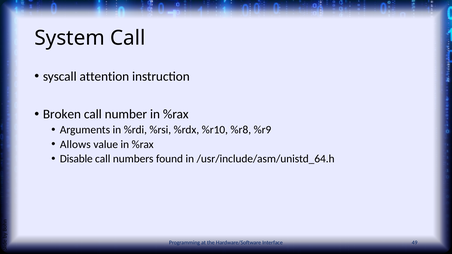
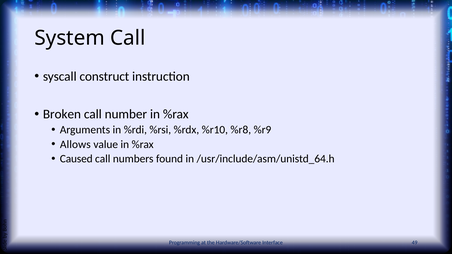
attention: attention -> construct
Disable: Disable -> Caused
